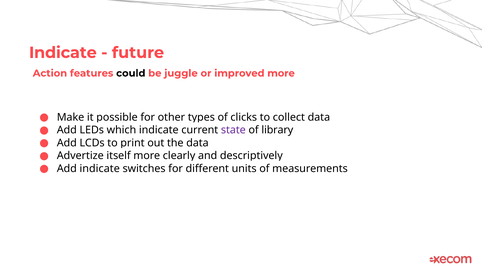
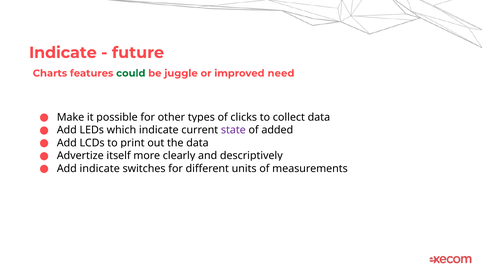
Action: Action -> Charts
could colour: black -> green
improved more: more -> need
library: library -> added
